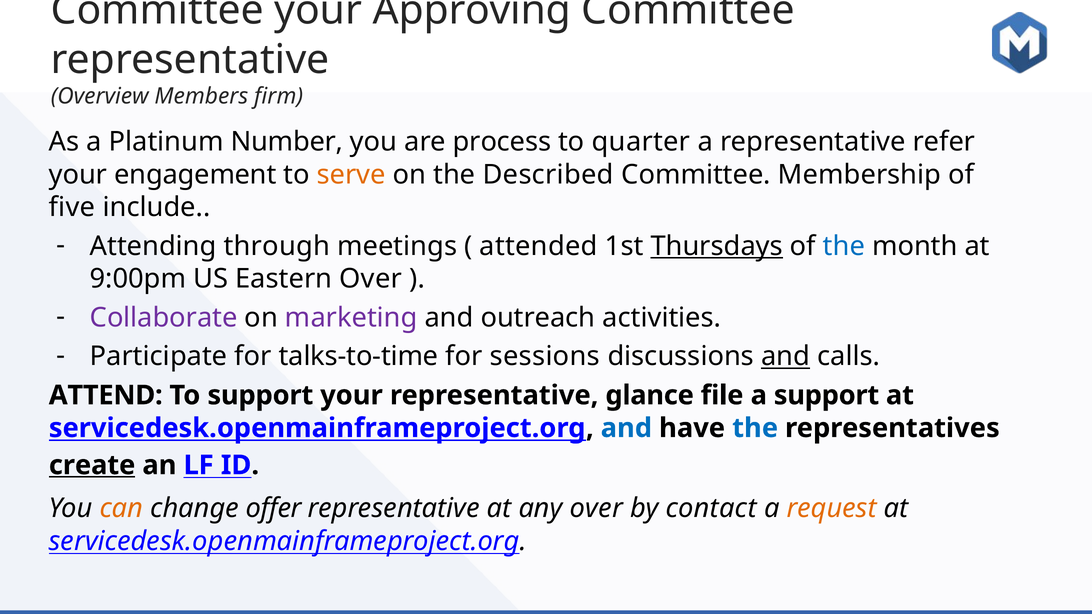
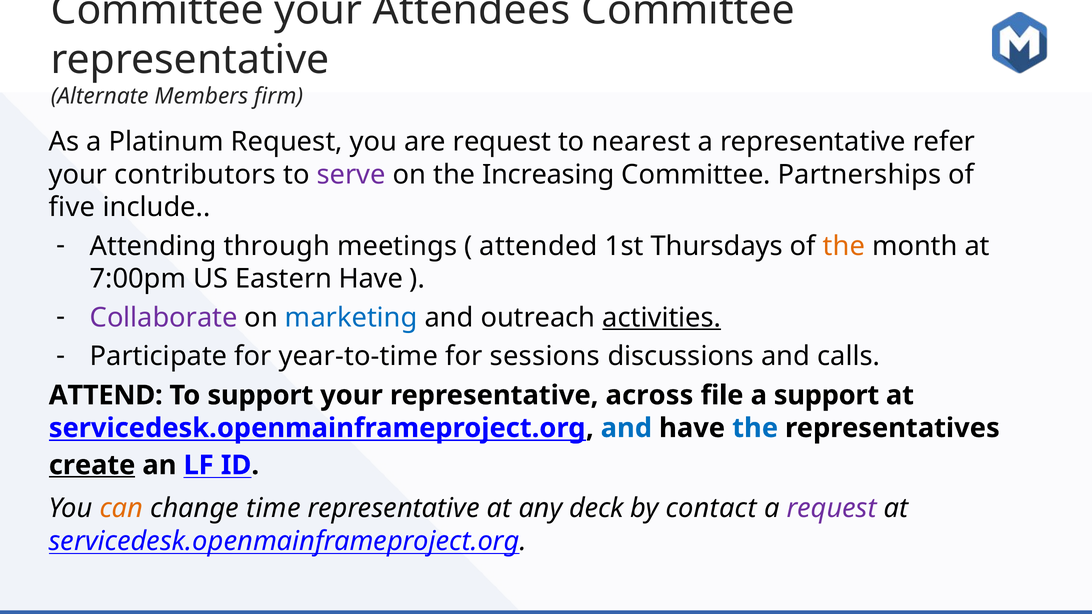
Approving: Approving -> Attendees
Overview: Overview -> Alternate
Platinum Number: Number -> Request
are process: process -> request
quarter: quarter -> nearest
engagement: engagement -> contributors
serve colour: orange -> purple
Described: Described -> Increasing
Membership: Membership -> Partnerships
Thursdays underline: present -> none
the at (844, 246) colour: blue -> orange
9:00pm: 9:00pm -> 7:00pm
Eastern Over: Over -> Have
marketing colour: purple -> blue
activities underline: none -> present
talks-to-time: talks-to-time -> year-to-time
and at (786, 357) underline: present -> none
glance: glance -> across
offer: offer -> time
any over: over -> deck
request at (832, 509) colour: orange -> purple
